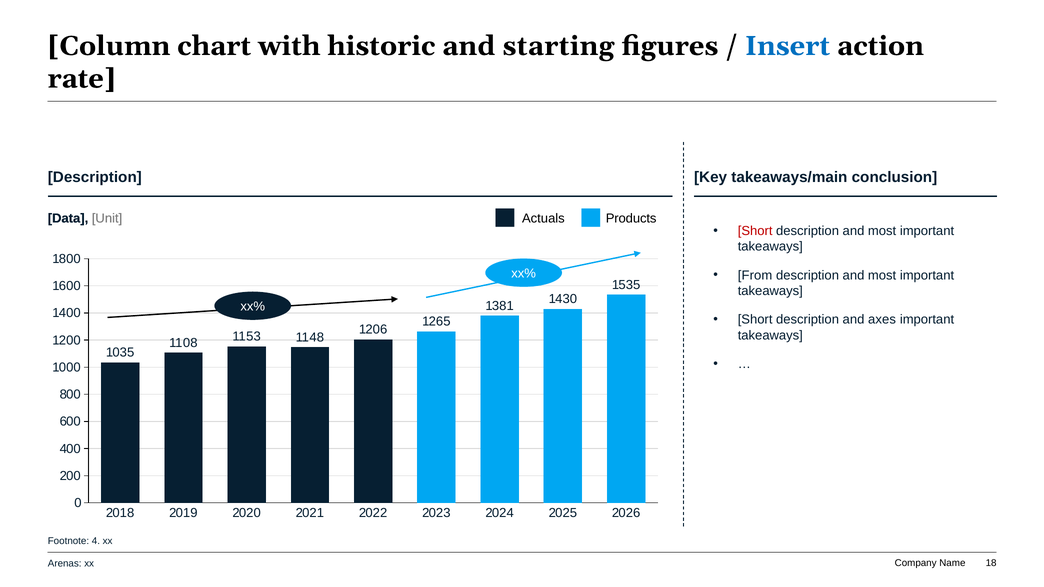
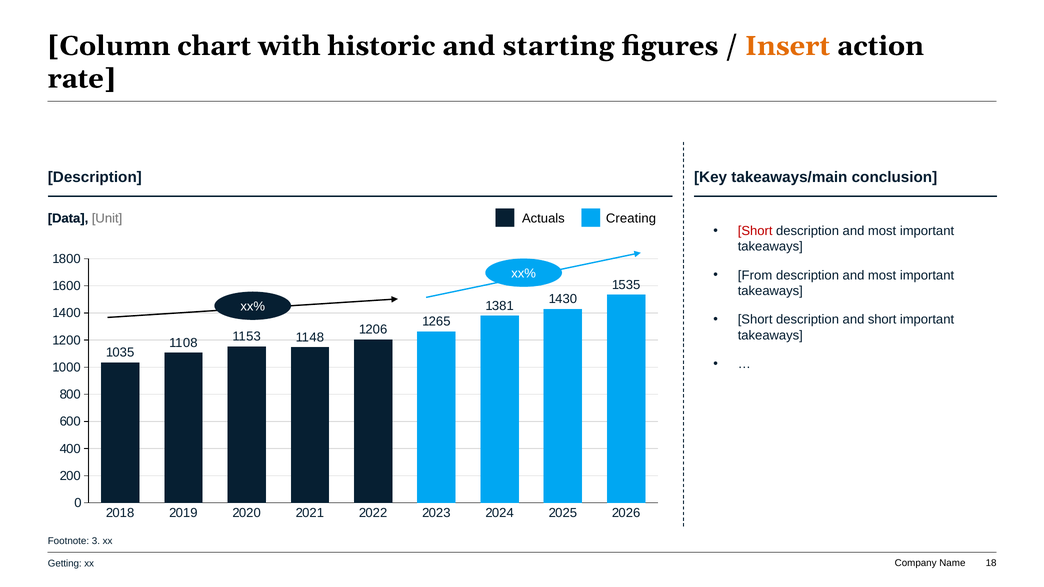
Insert colour: blue -> orange
Products: Products -> Creating
and axes: axes -> short
4: 4 -> 3
Arenas: Arenas -> Getting
